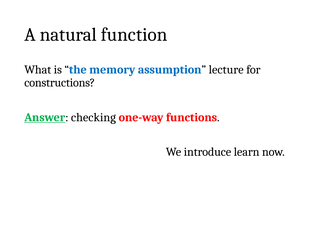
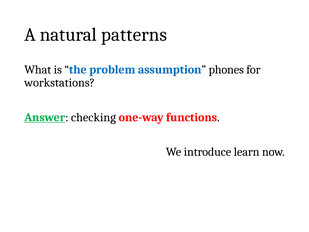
function: function -> patterns
memory: memory -> problem
lecture: lecture -> phones
constructions: constructions -> workstations
